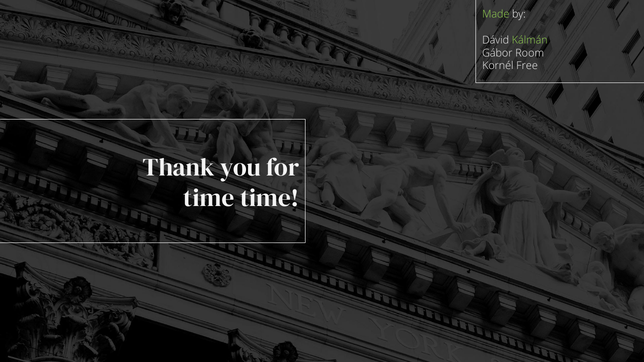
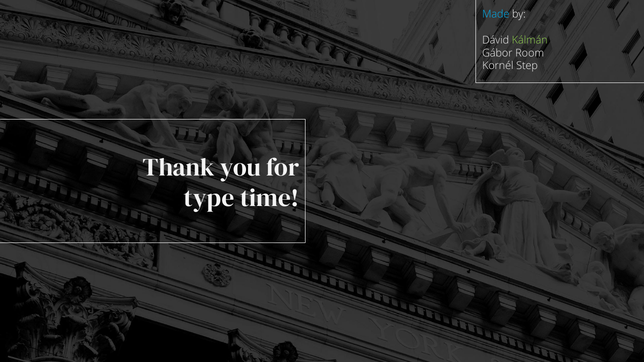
Made colour: light green -> light blue
Free: Free -> Step
time at (209, 198): time -> type
